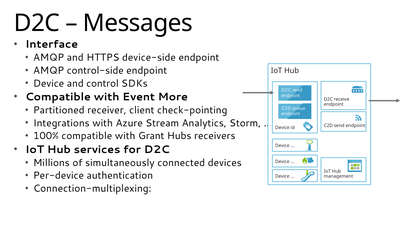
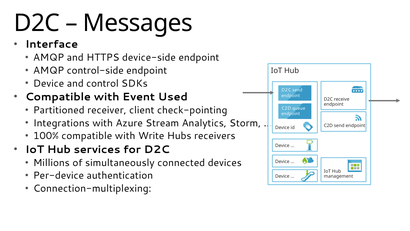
More: More -> Used
Grant: Grant -> Write
